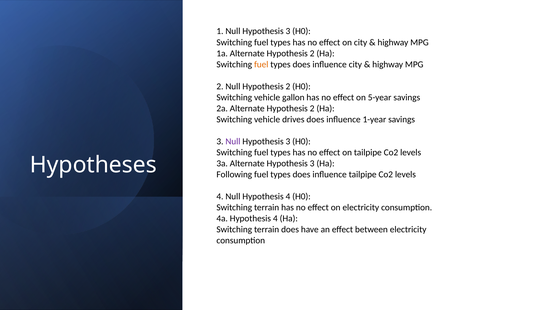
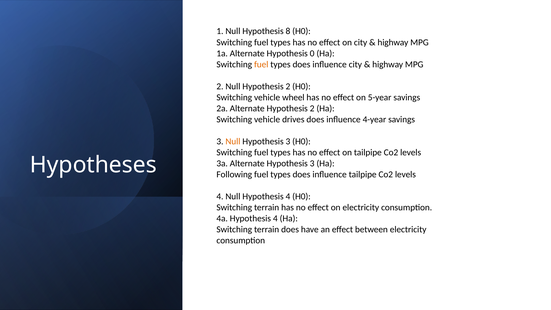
1 Null Hypothesis 3: 3 -> 8
1a Alternate Hypothesis 2: 2 -> 0
gallon: gallon -> wheel
1-year: 1-year -> 4-year
Null at (233, 141) colour: purple -> orange
